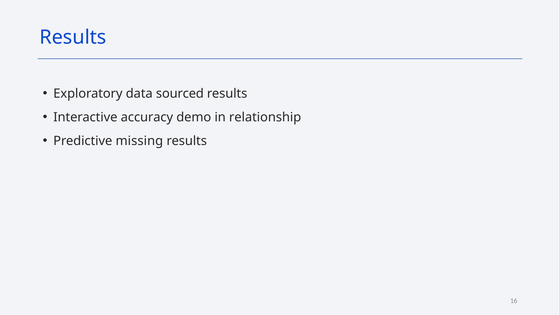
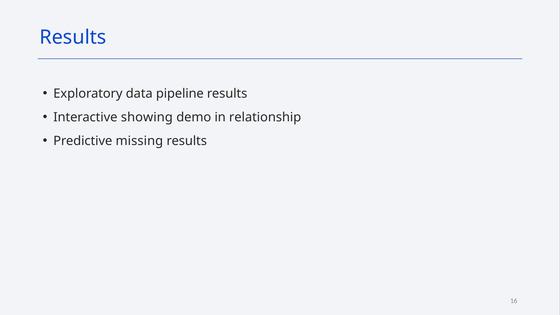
sourced: sourced -> pipeline
accuracy: accuracy -> showing
